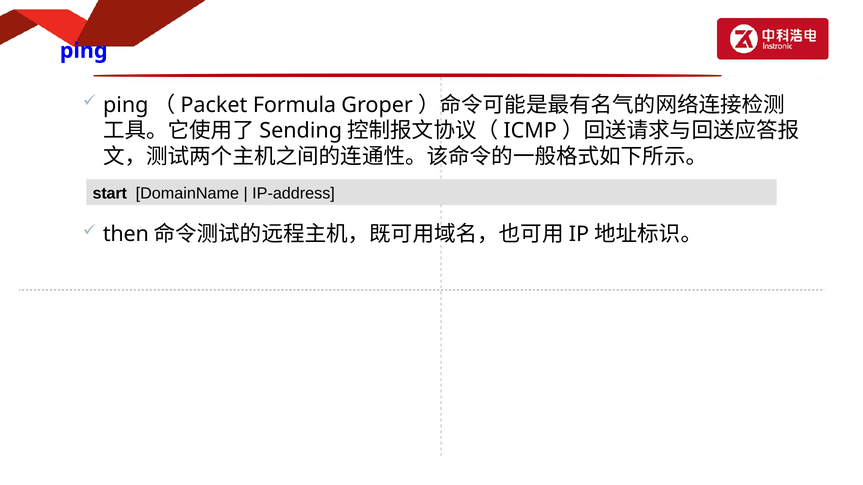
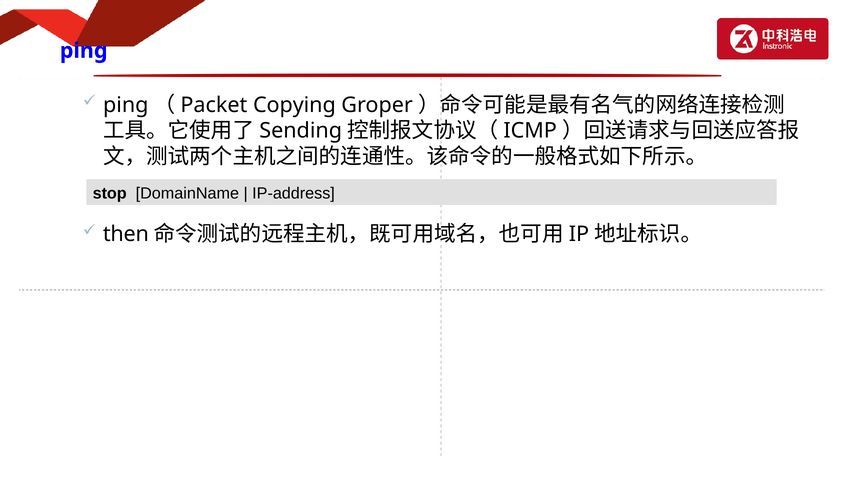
Formula: Formula -> Copying
start: start -> stop
